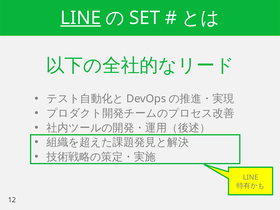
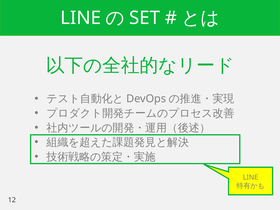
LINE at (81, 18) underline: present -> none
